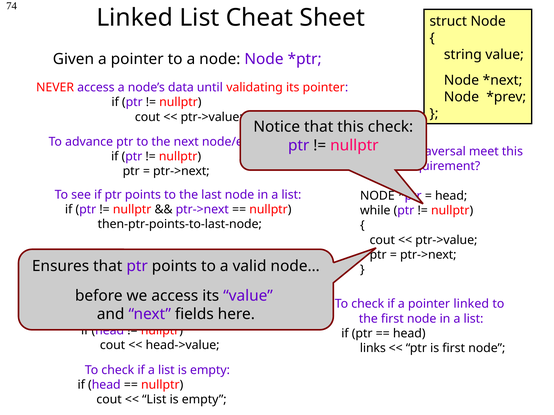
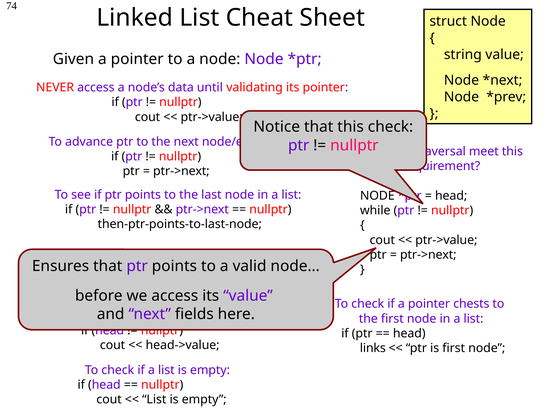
pointer linked: linked -> chests
